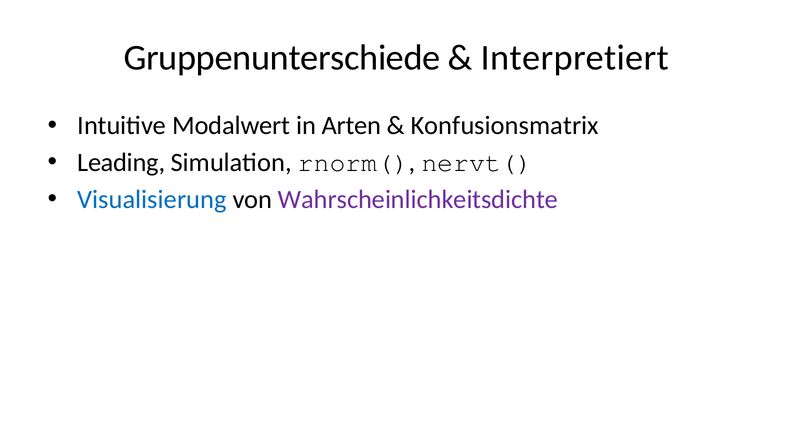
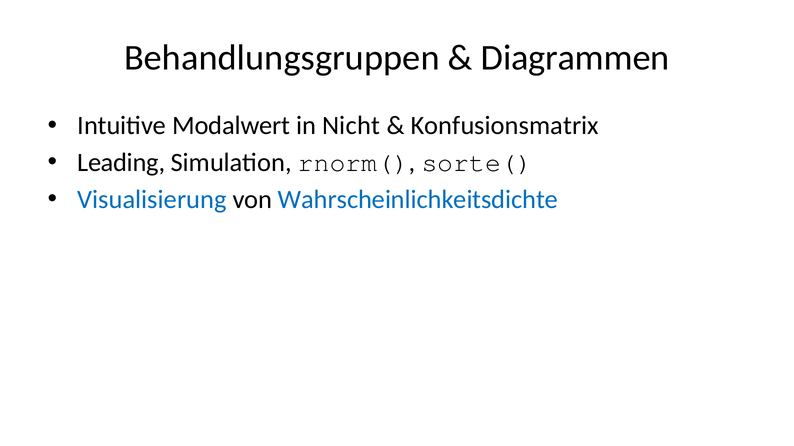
Gruppenunterschiede: Gruppenunterschiede -> Behandlungsgruppen
Interpretiert: Interpretiert -> Diagrammen
Arten: Arten -> Nicht
nervt(: nervt( -> sorte(
Wahrscheinlichkeitsdichte colour: purple -> blue
